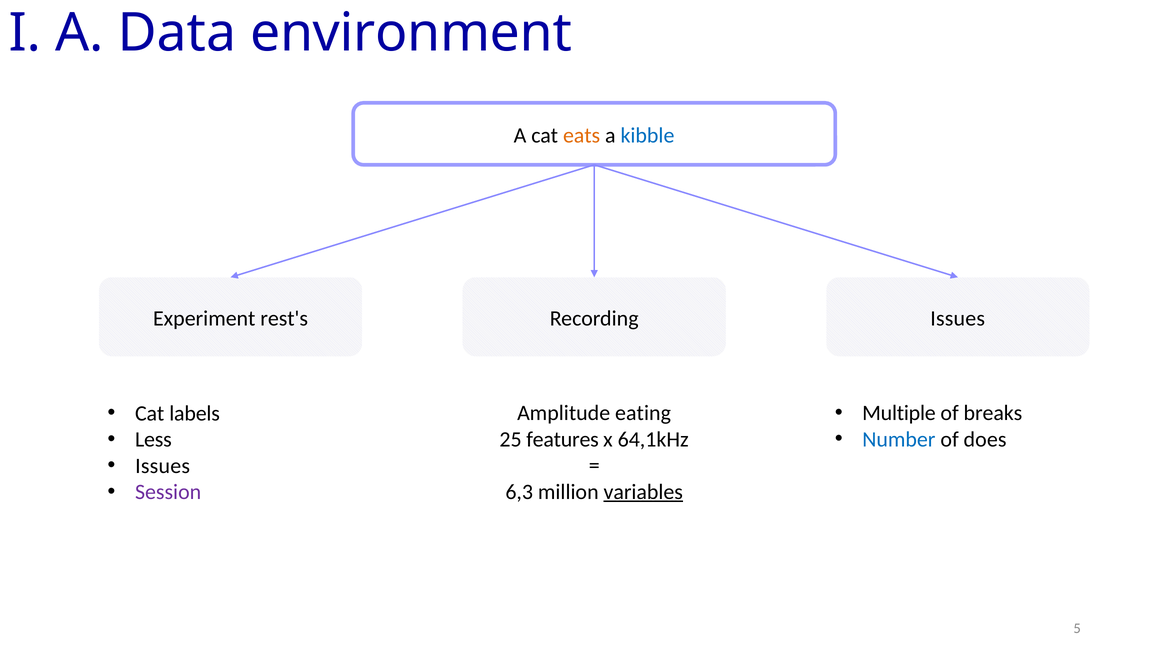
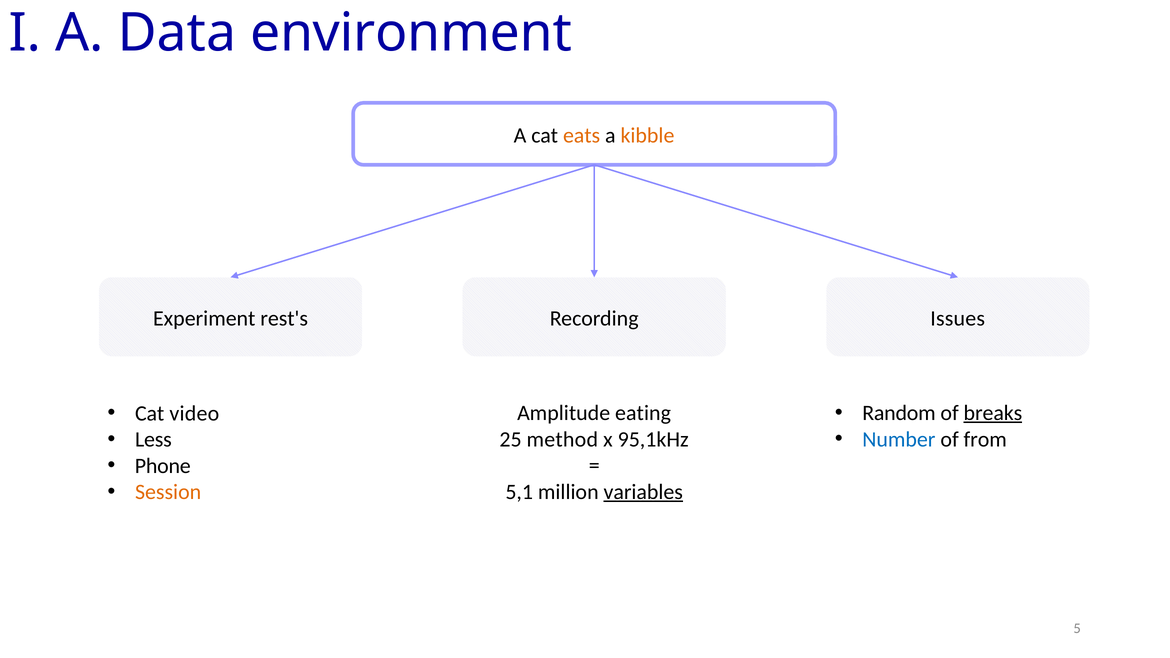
kibble colour: blue -> orange
Multiple: Multiple -> Random
breaks underline: none -> present
labels: labels -> video
does: does -> from
features: features -> method
64,1kHz: 64,1kHz -> 95,1kHz
Issues at (163, 466): Issues -> Phone
Session colour: purple -> orange
6,3: 6,3 -> 5,1
